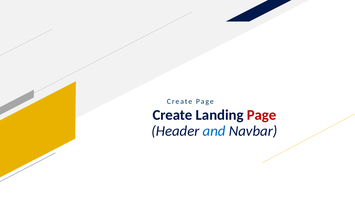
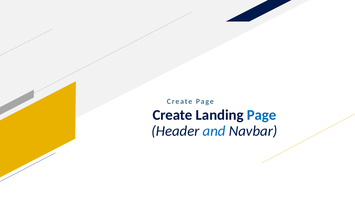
Page at (262, 115) colour: red -> blue
